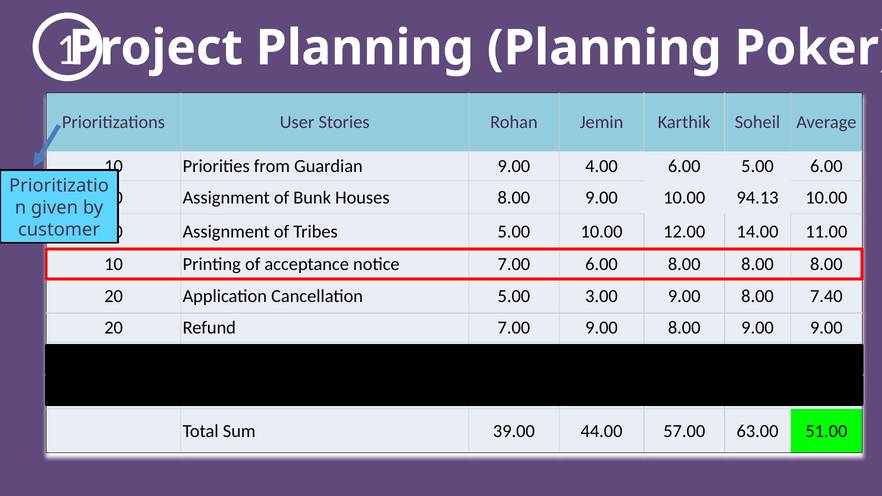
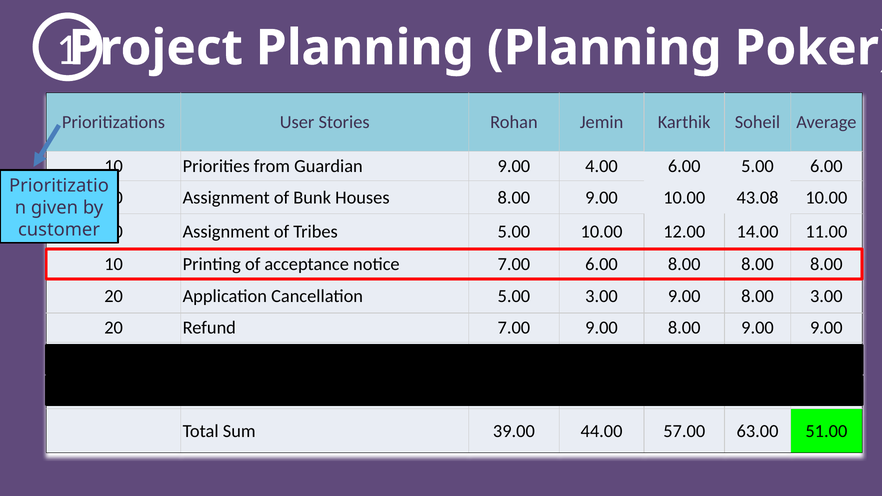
94.13: 94.13 -> 43.08
8.00 7.40: 7.40 -> 3.00
